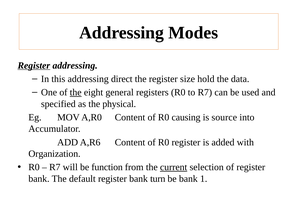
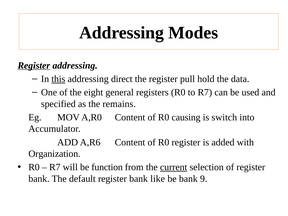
this underline: none -> present
size: size -> pull
the at (76, 92) underline: present -> none
physical: physical -> remains
source: source -> switch
turn: turn -> like
1: 1 -> 9
